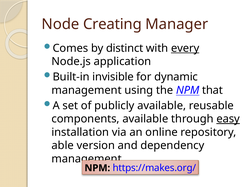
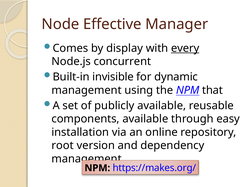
Creating: Creating -> Effective
distinct: distinct -> display
application: application -> concurrent
easy underline: present -> none
able: able -> root
